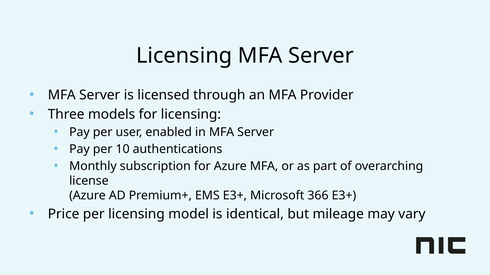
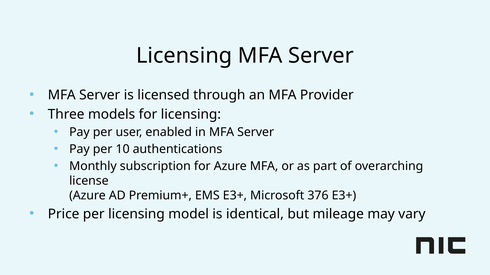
366: 366 -> 376
